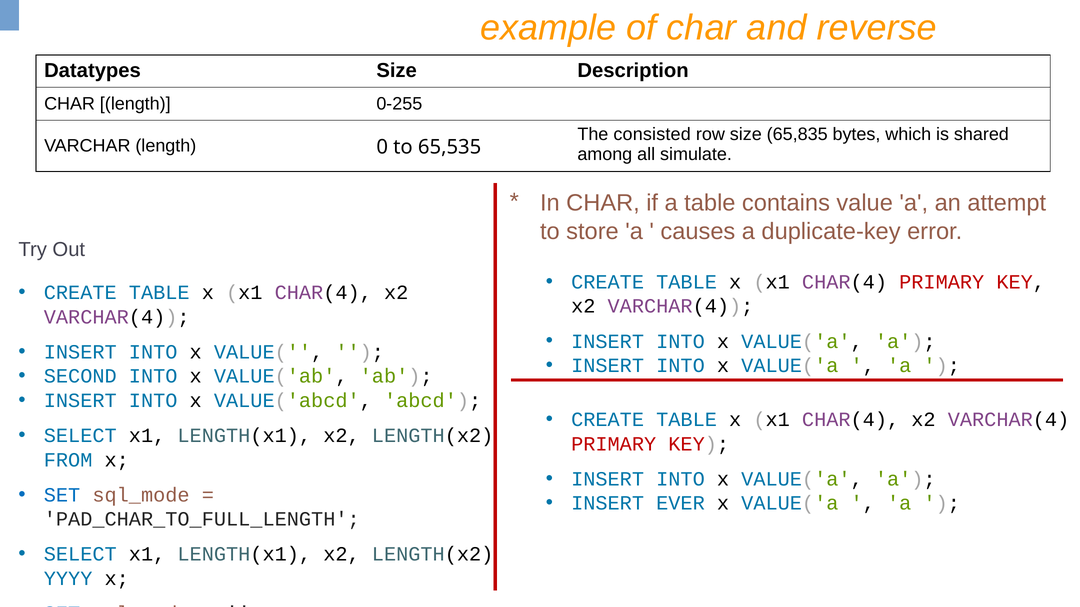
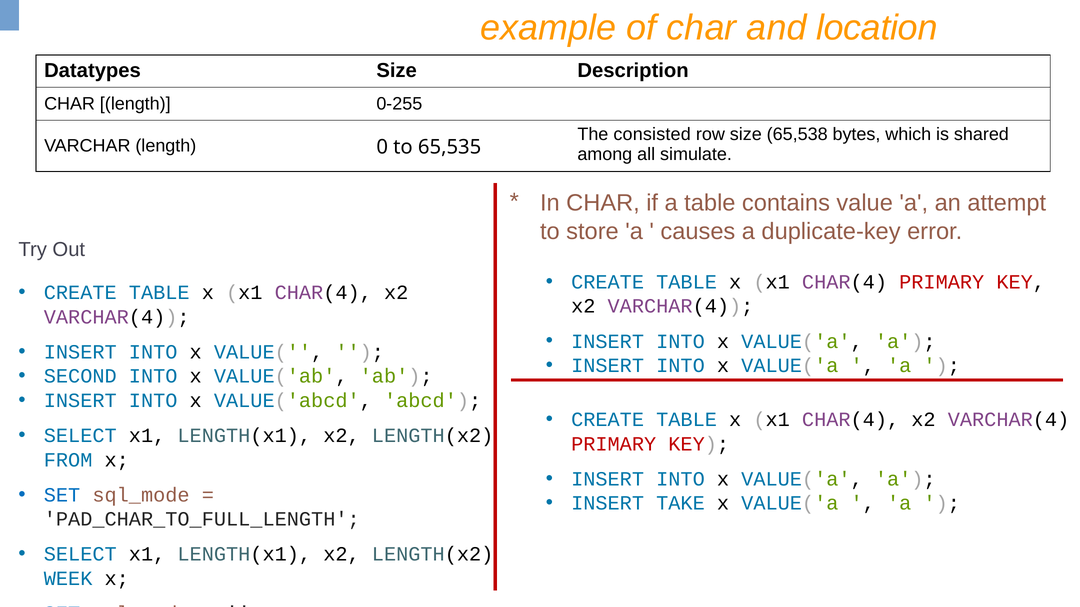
reverse: reverse -> location
65,835: 65,835 -> 65,538
EVER: EVER -> TAKE
YYYY: YYYY -> WEEK
